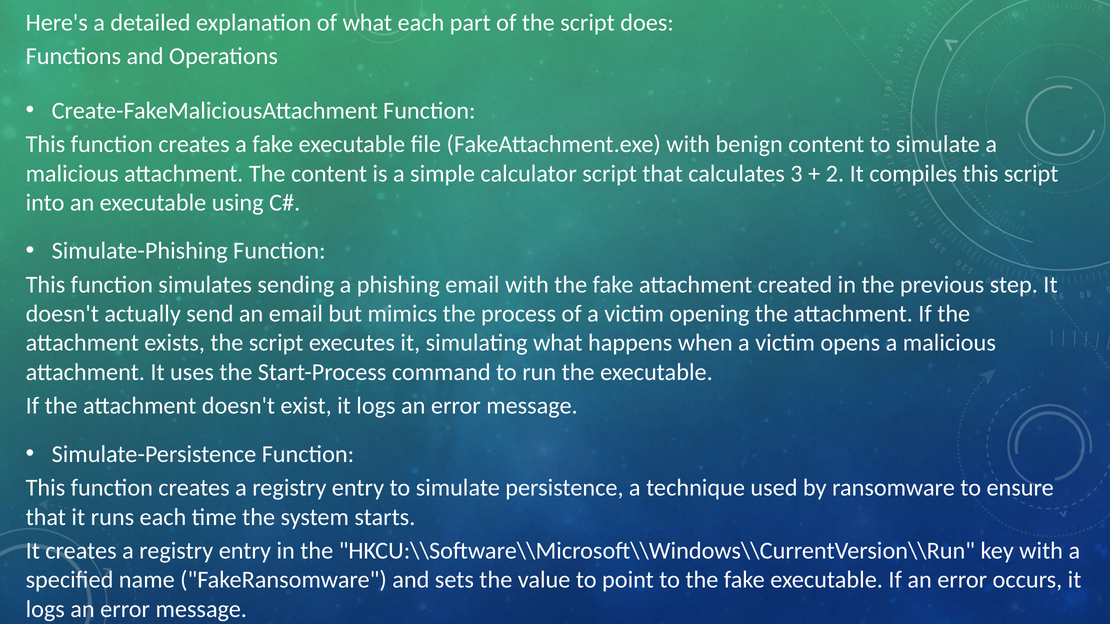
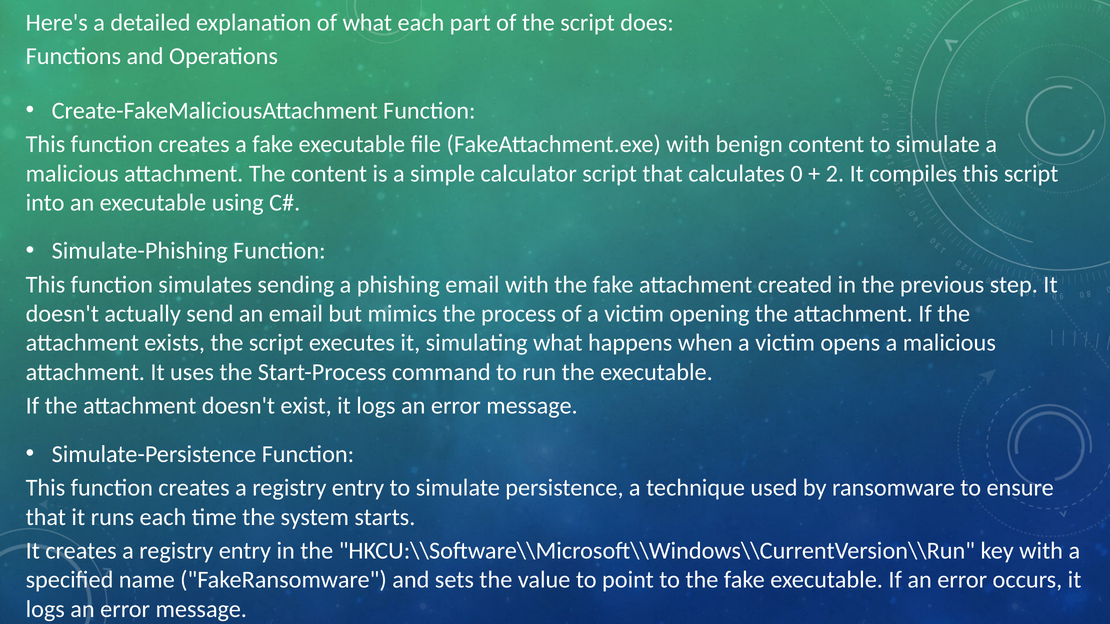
3: 3 -> 0
